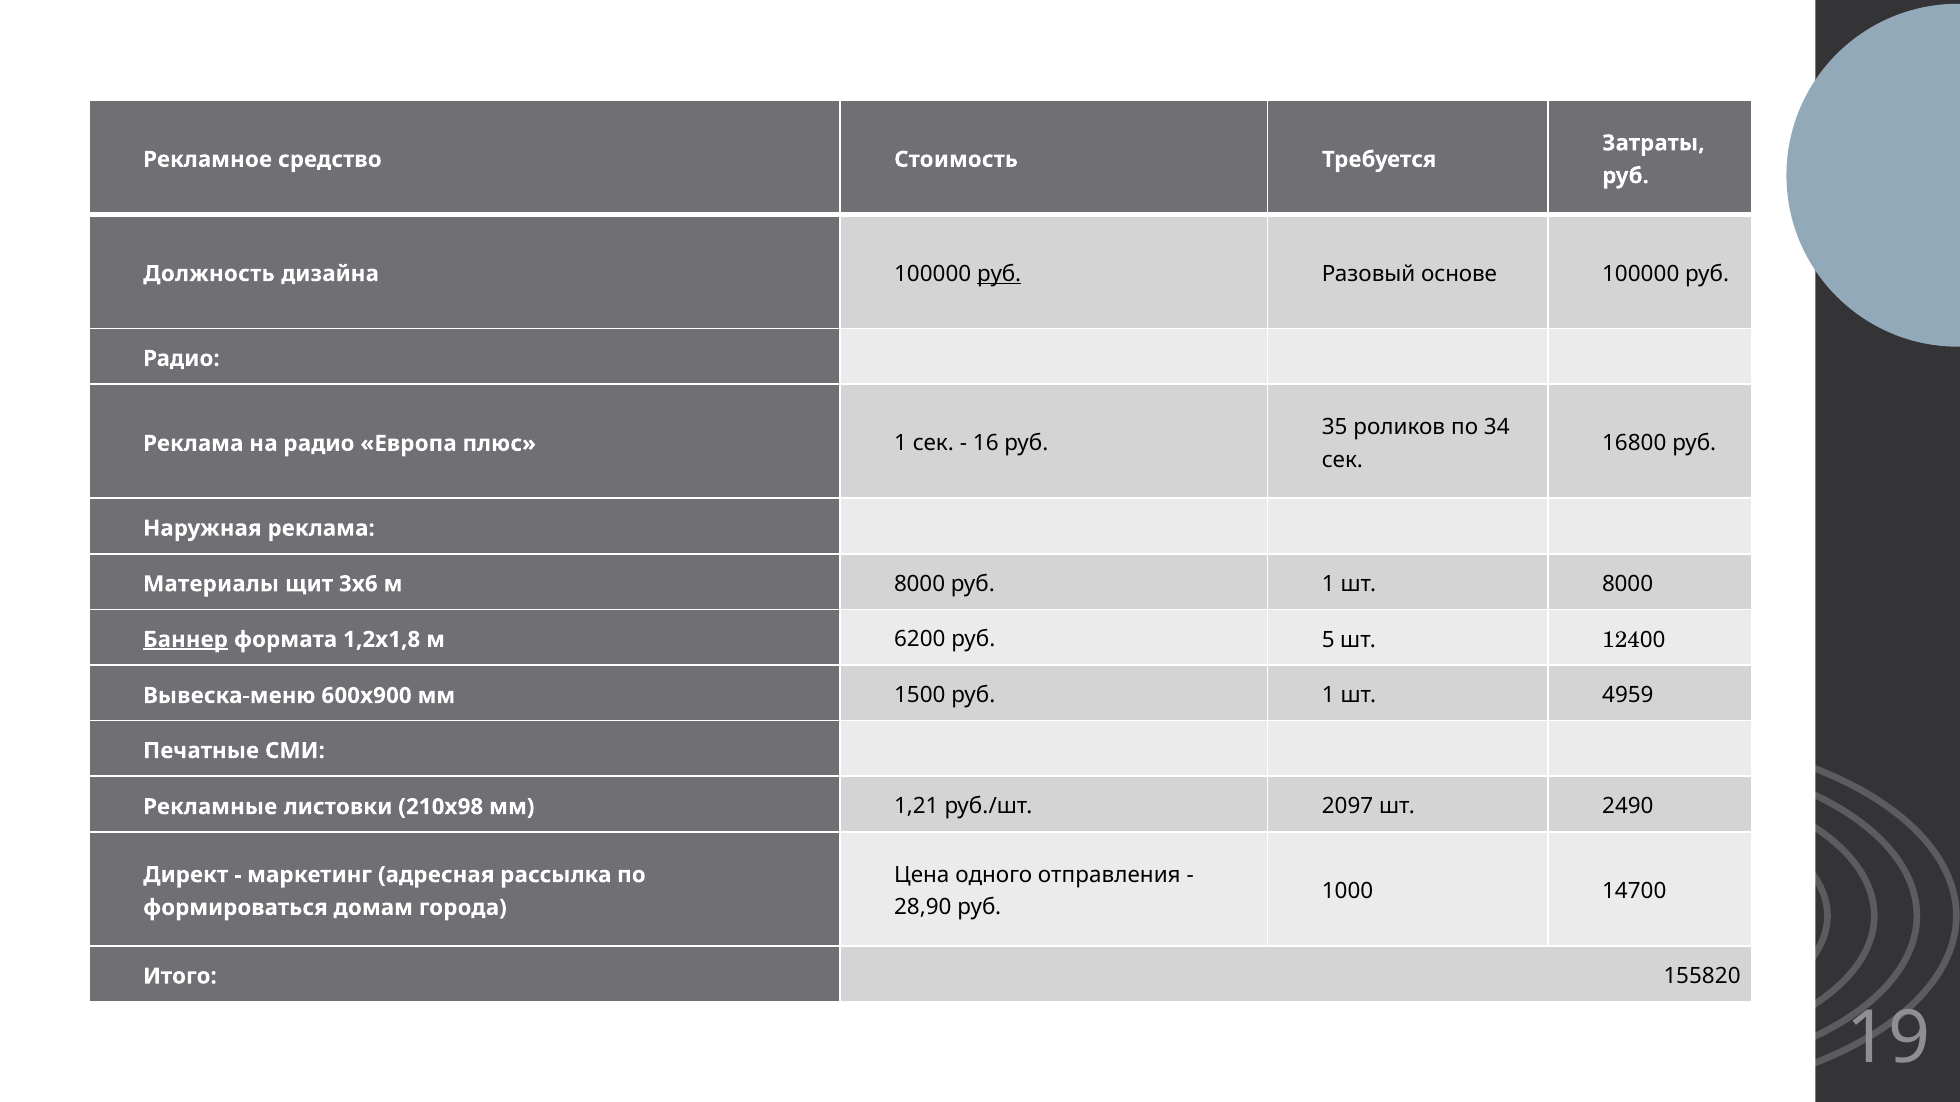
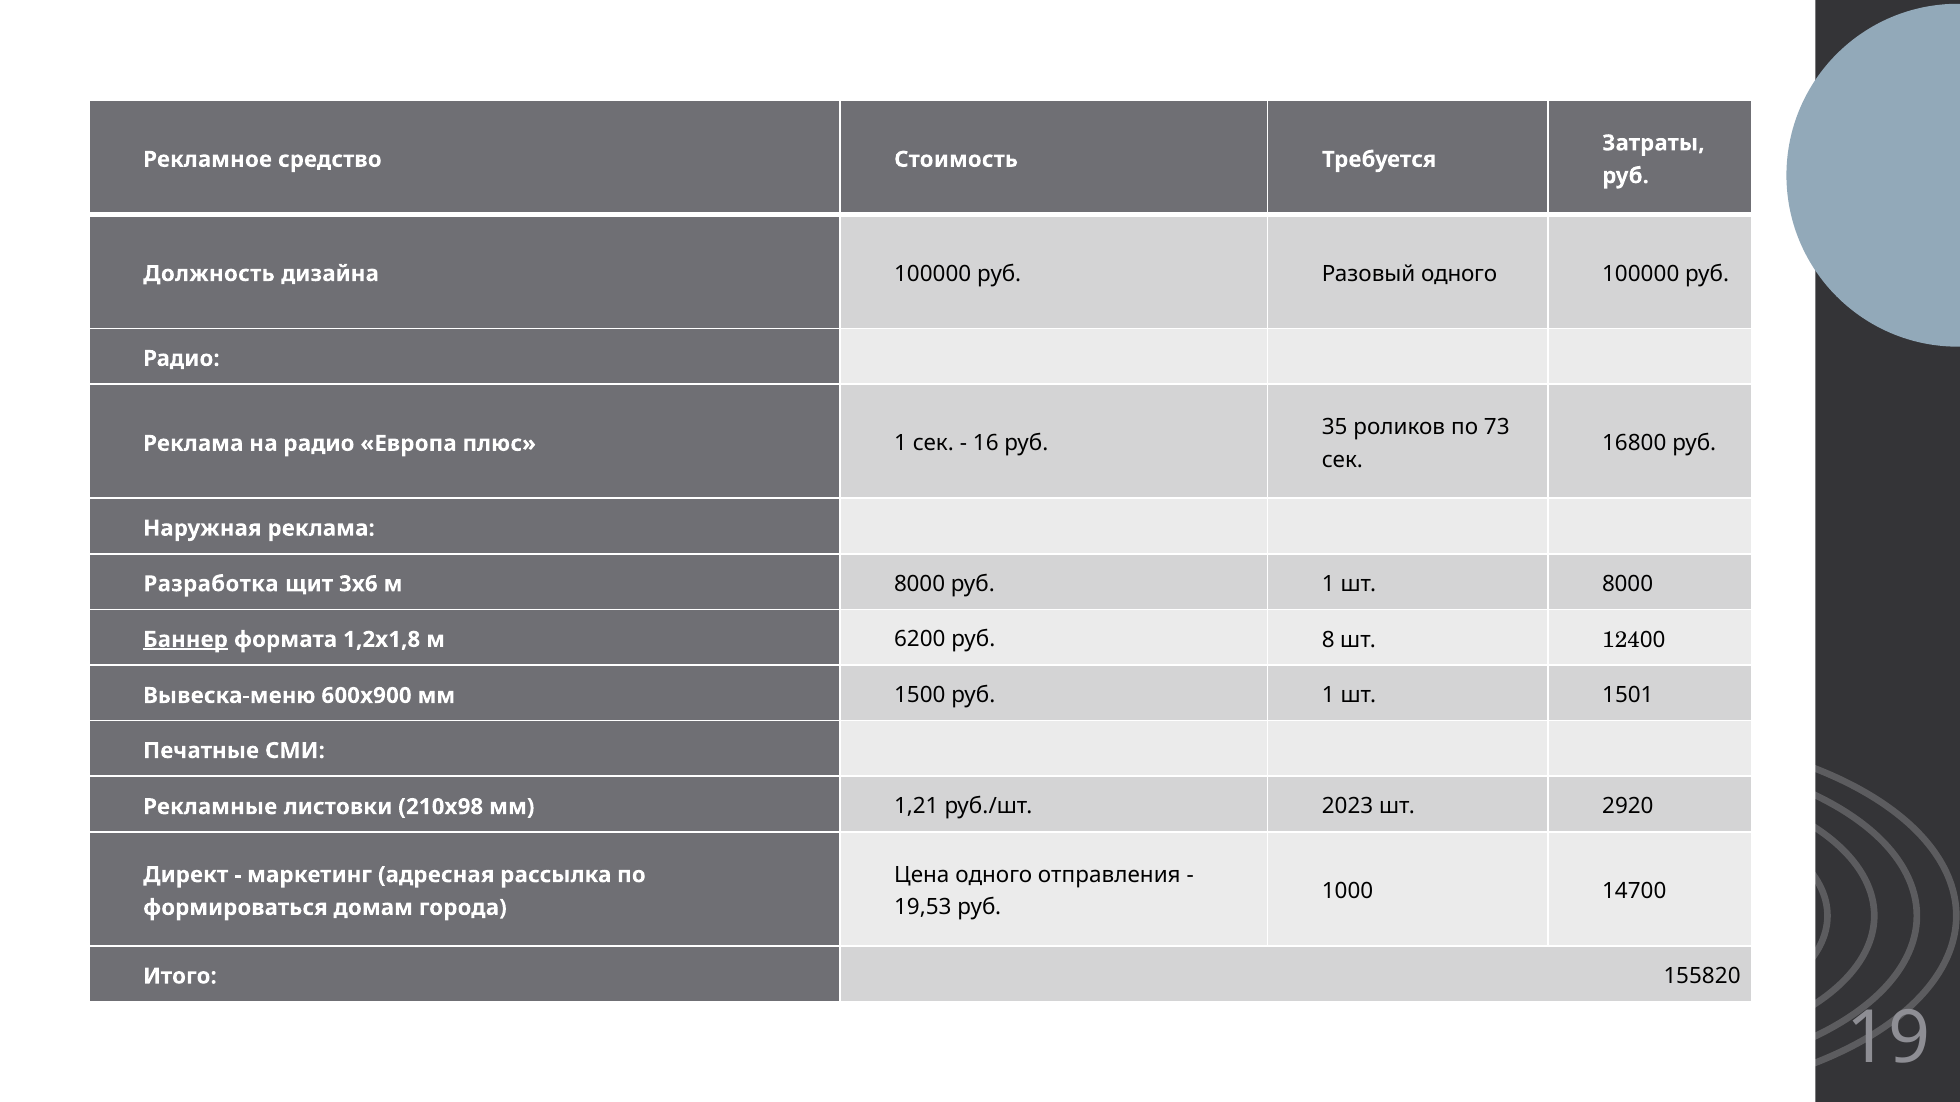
руб at (999, 274) underline: present -> none
Разовый основе: основе -> одного
34: 34 -> 73
Материалы: Материалы -> Разработка
5: 5 -> 8
4959: 4959 -> 1501
2097: 2097 -> 2023
2490: 2490 -> 2920
28,90: 28,90 -> 19,53
